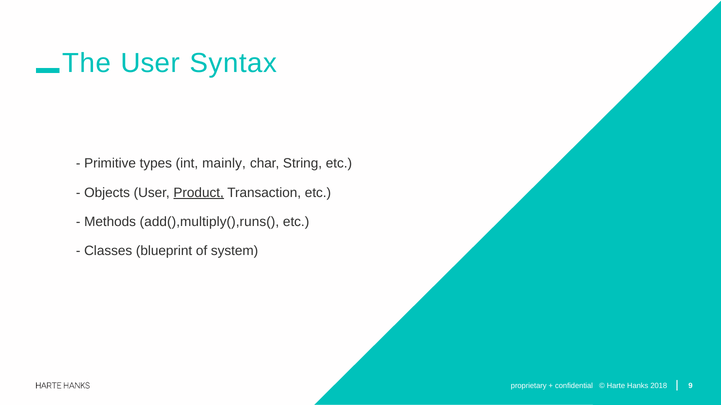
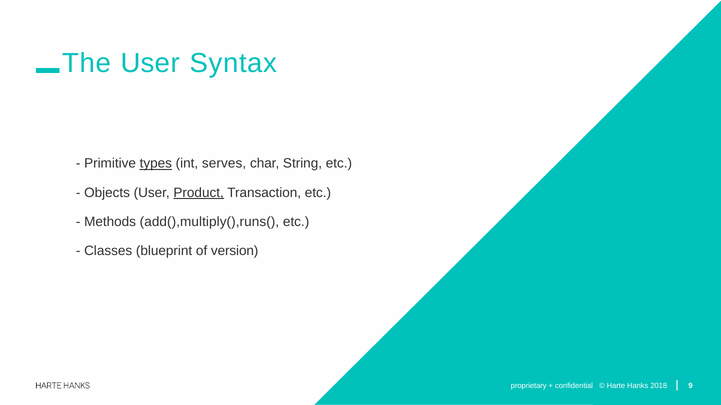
types underline: none -> present
mainly: mainly -> serves
system: system -> version
